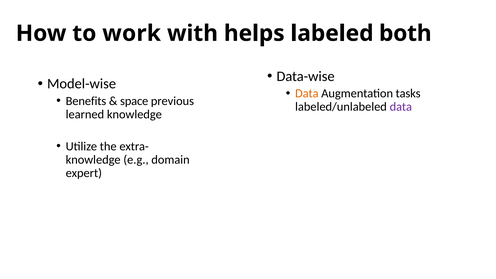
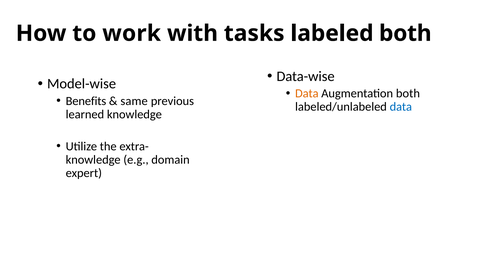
helps: helps -> tasks
Augmentation tasks: tasks -> both
space: space -> same
data at (401, 107) colour: purple -> blue
